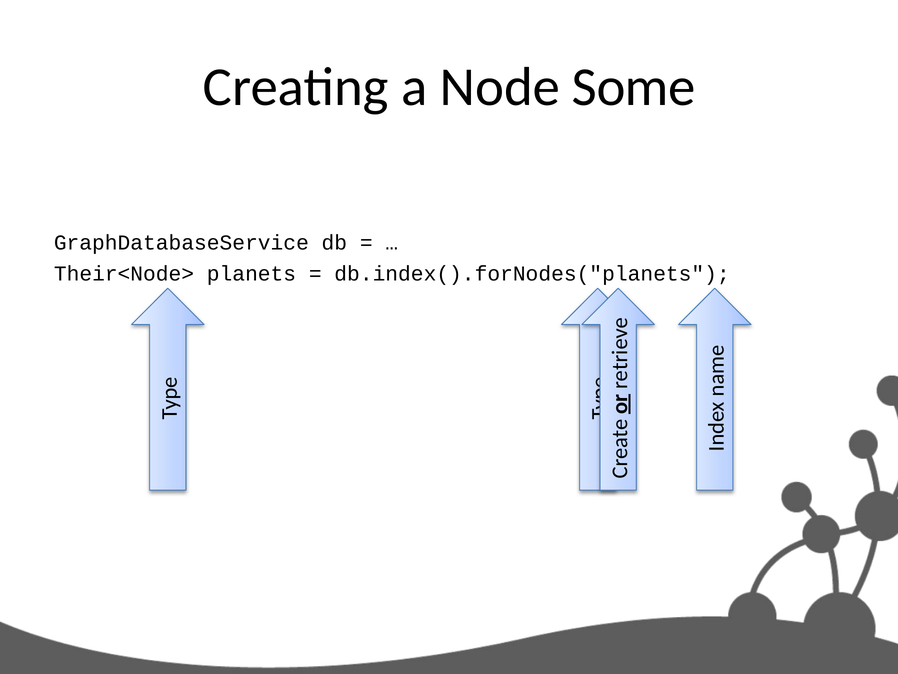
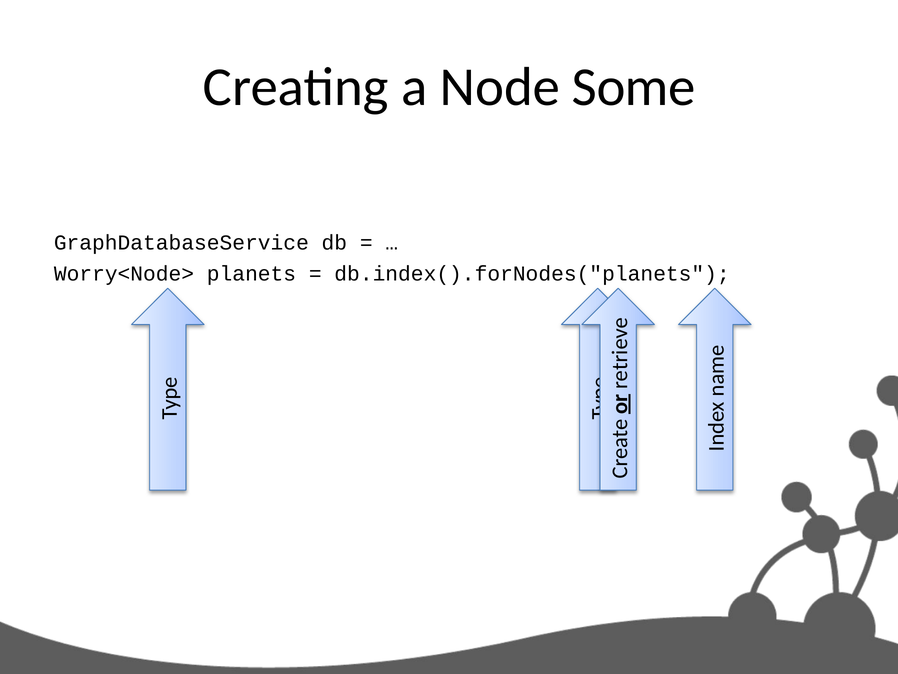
Their<Node>: Their<Node> -> Worry<Node>
